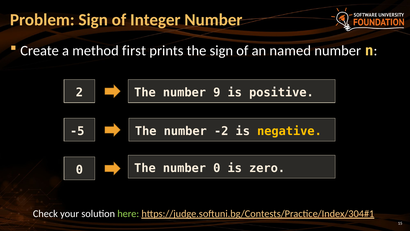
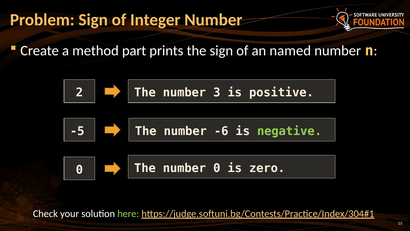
first: first -> part
9: 9 -> 3
-2: -2 -> -6
negative colour: yellow -> light green
